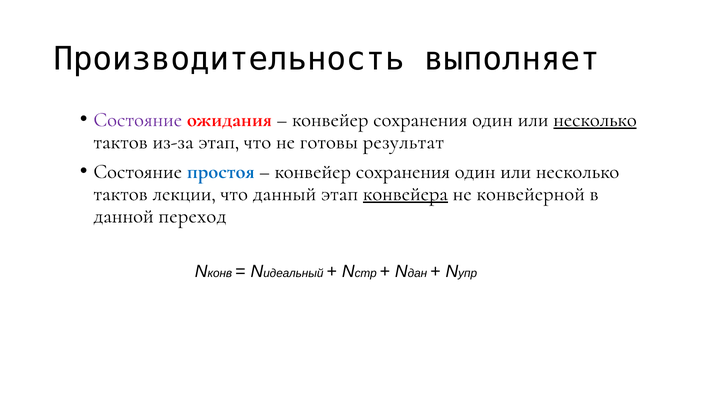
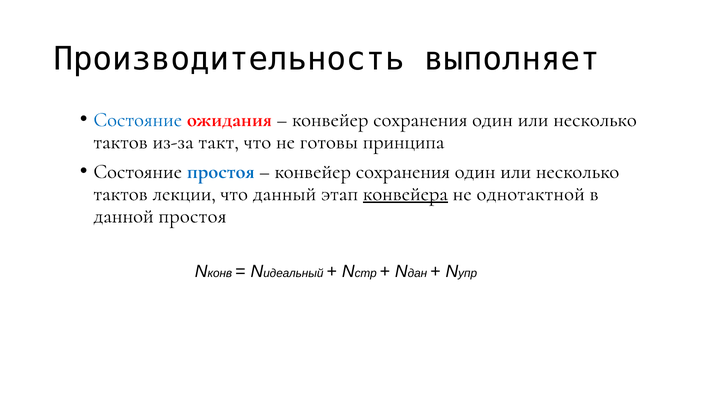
Состояние at (138, 120) colour: purple -> blue
несколько at (595, 120) underline: present -> none
из-за этап: этап -> такт
результат: результат -> принципа
конвейерной: конвейерной -> однотактной
данной переход: переход -> простоя
